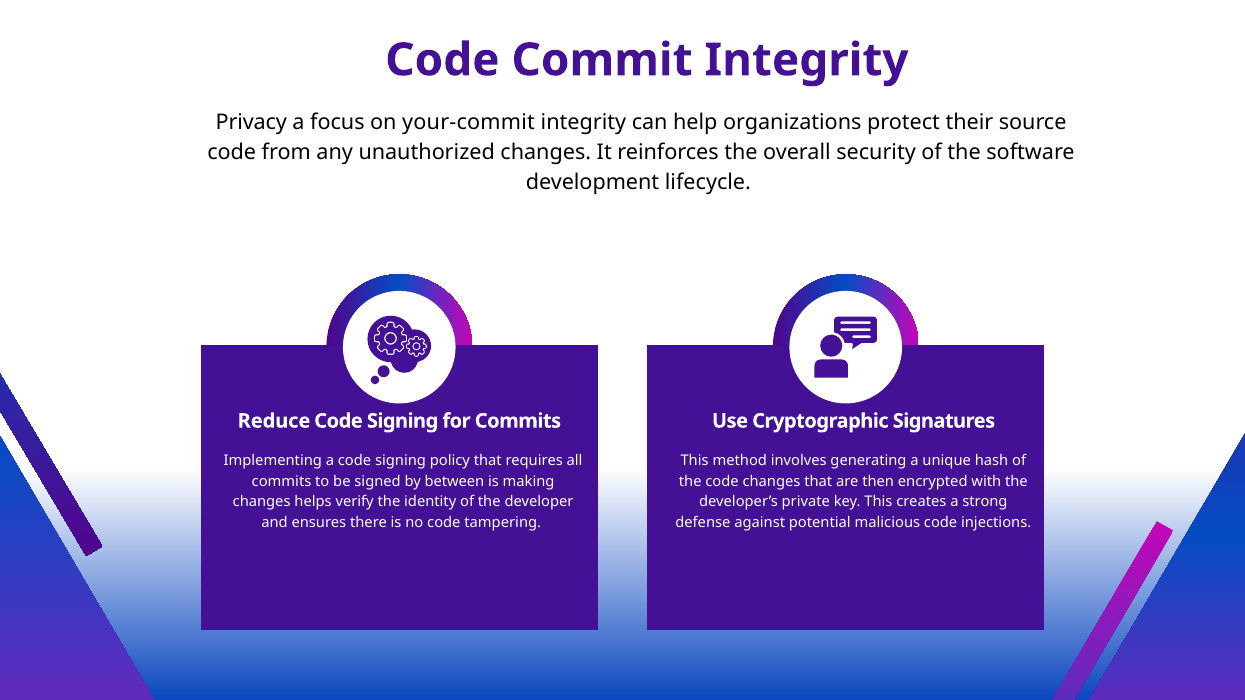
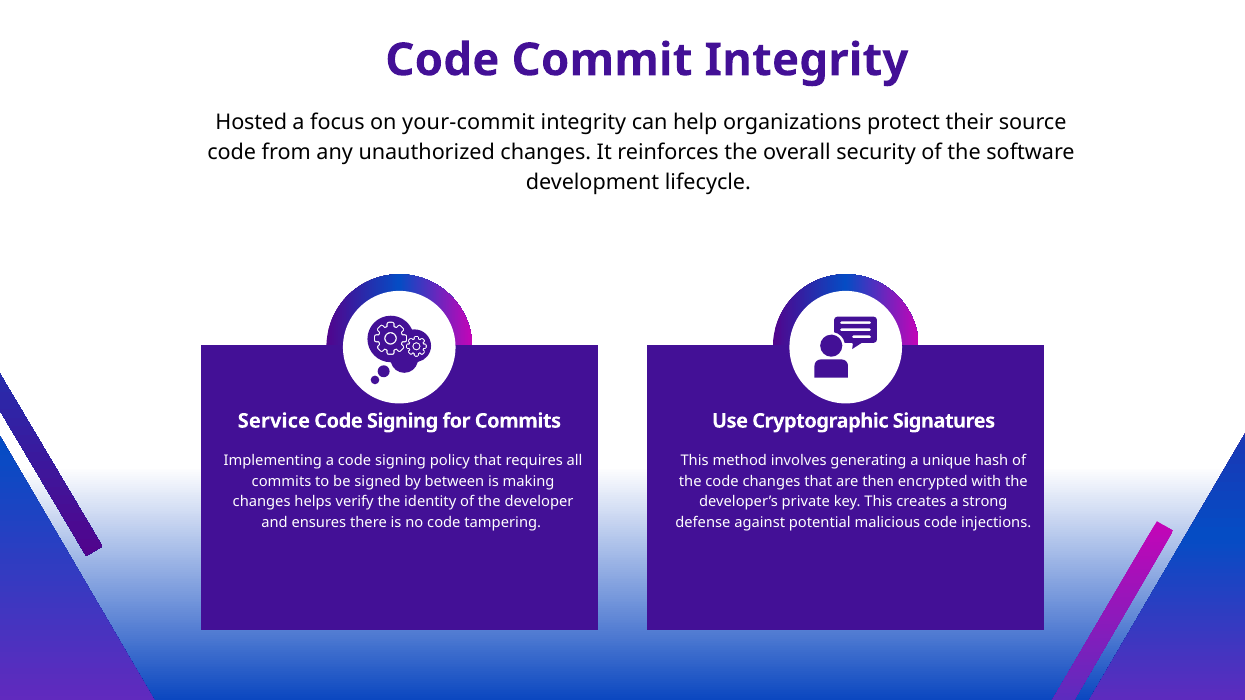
Privacy: Privacy -> Hosted
Reduce: Reduce -> Service
